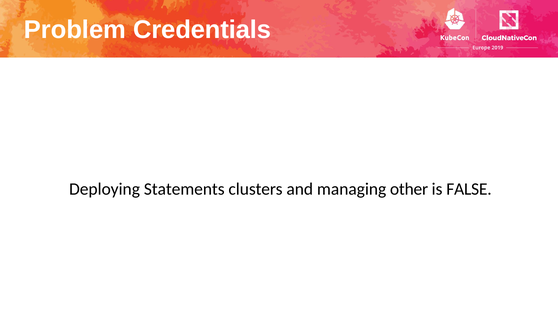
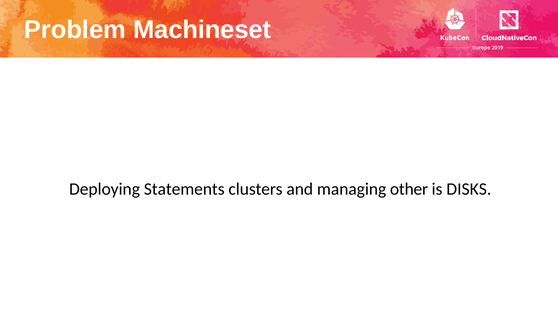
Credentials: Credentials -> Machineset
FALSE: FALSE -> DISKS
